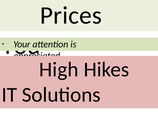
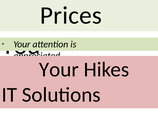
High at (59, 70): High -> Your
